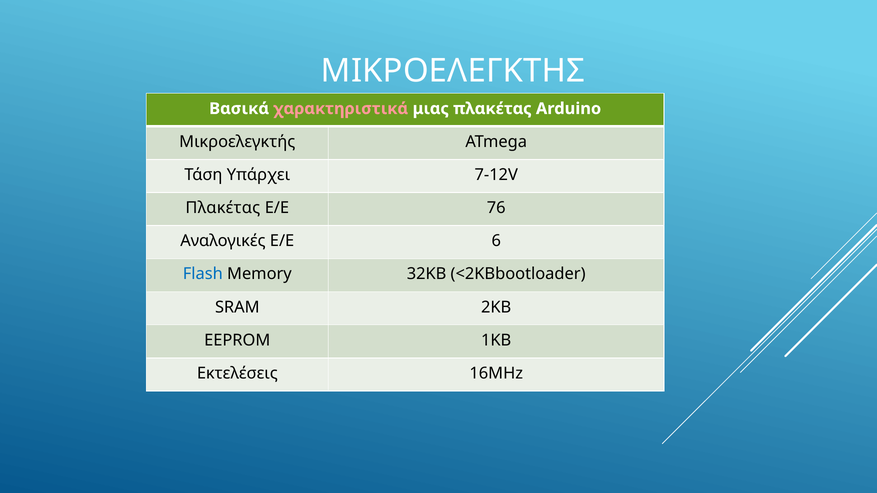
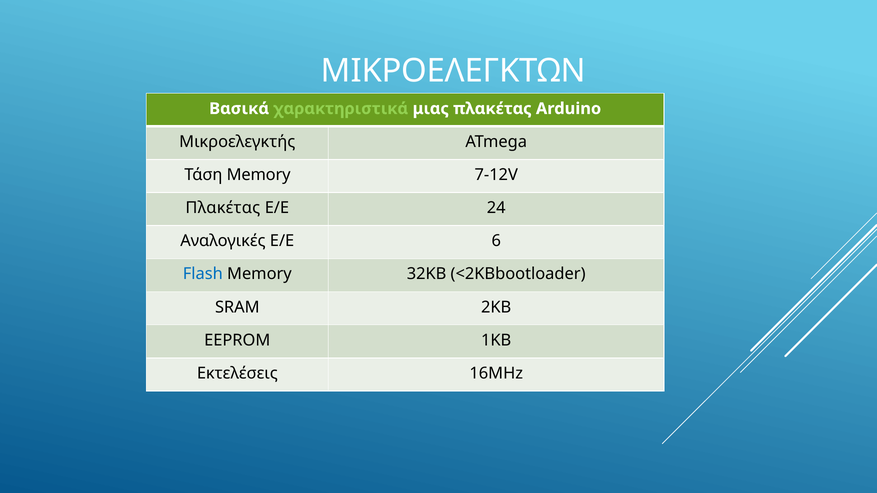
ΜΙΚΡΟΕΛΕΓΚΤΗΣ: ΜΙΚΡΟΕΛΕΓΚΤΗΣ -> ΜΙΚΡΟΕΛΕΓΚΤΩΝ
χαρακτηριστικά colour: pink -> light green
Τάση Υπάρχει: Υπάρχει -> Memory
76: 76 -> 24
